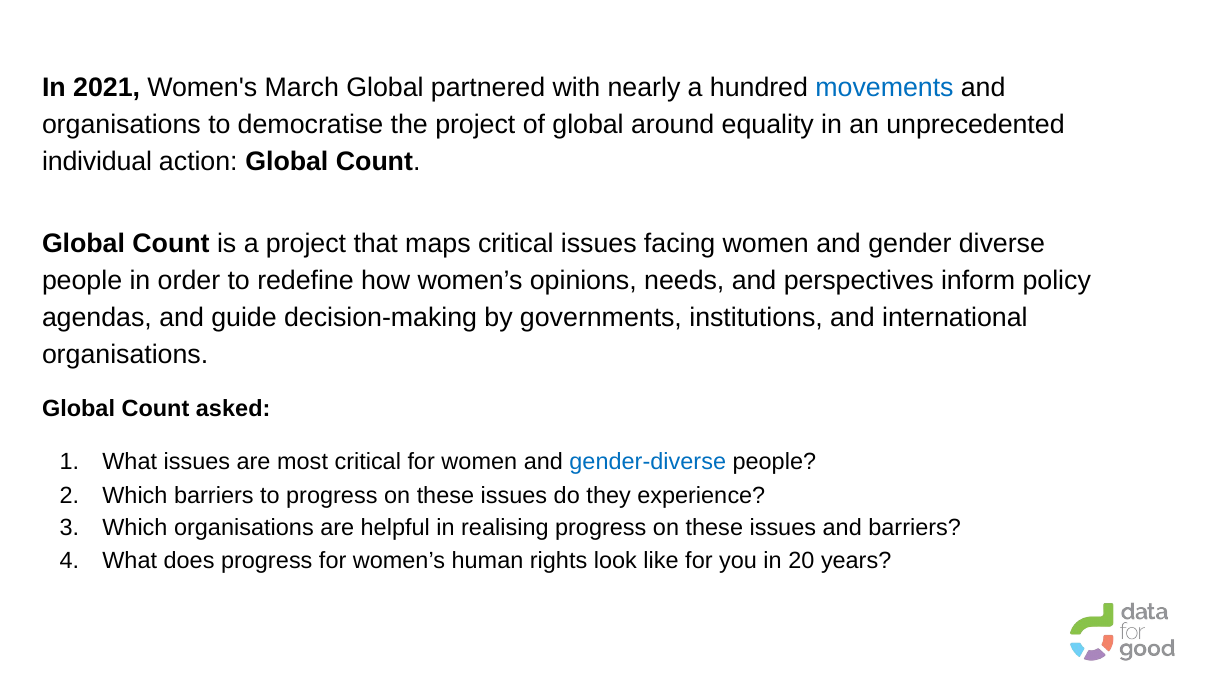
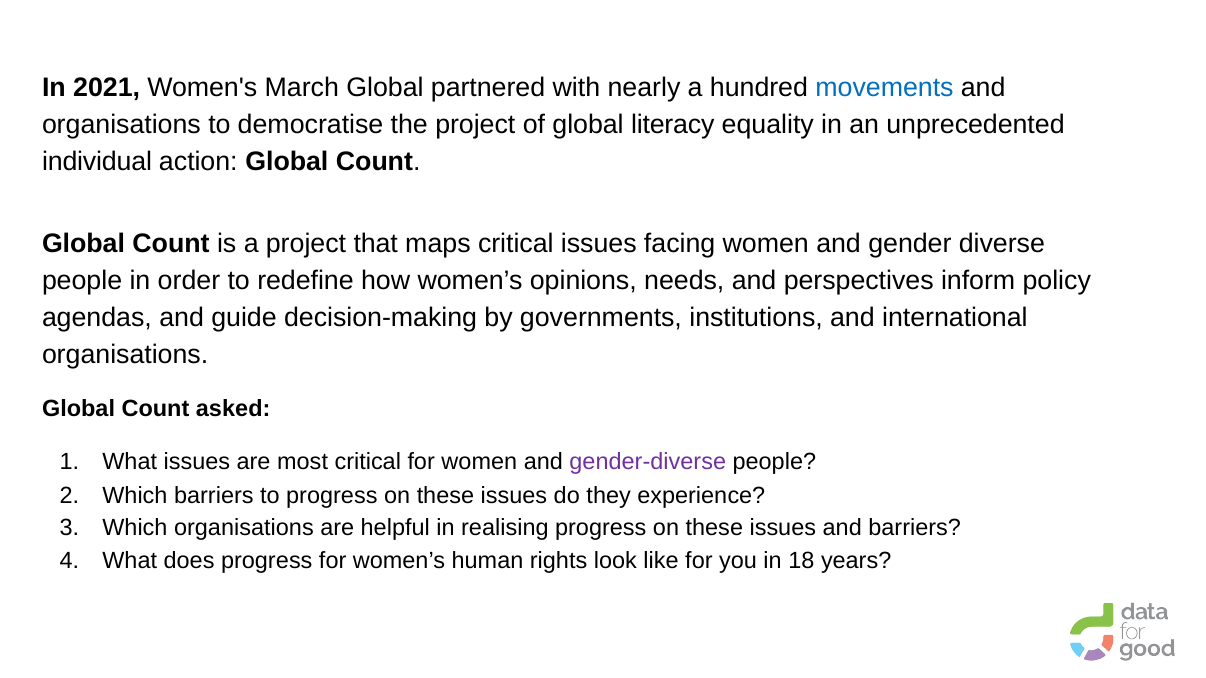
around: around -> literacy
gender-diverse colour: blue -> purple
20: 20 -> 18
